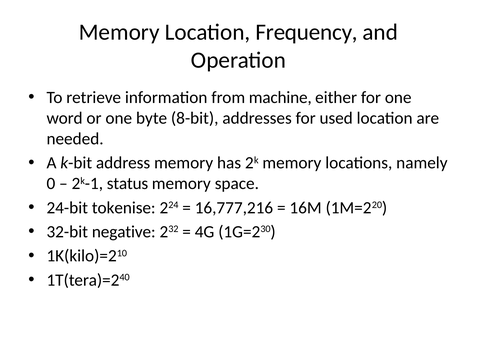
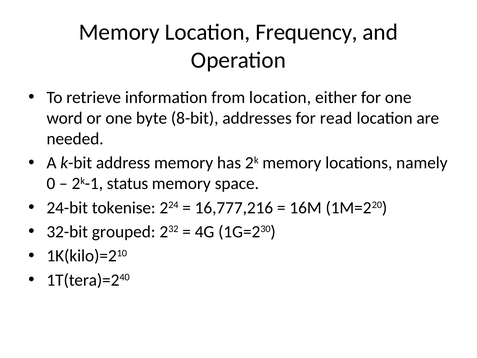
from machine: machine -> location
used: used -> read
negative: negative -> grouped
